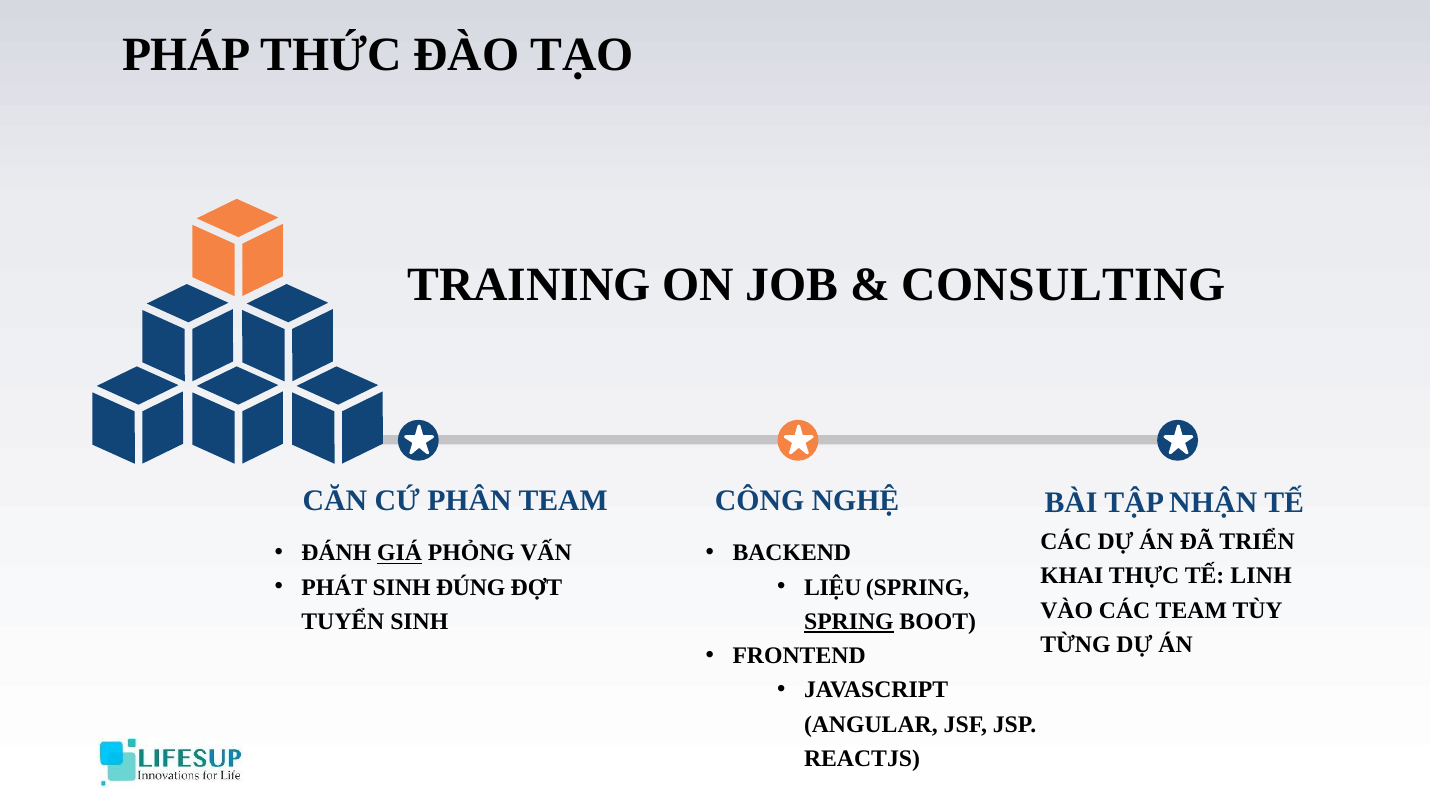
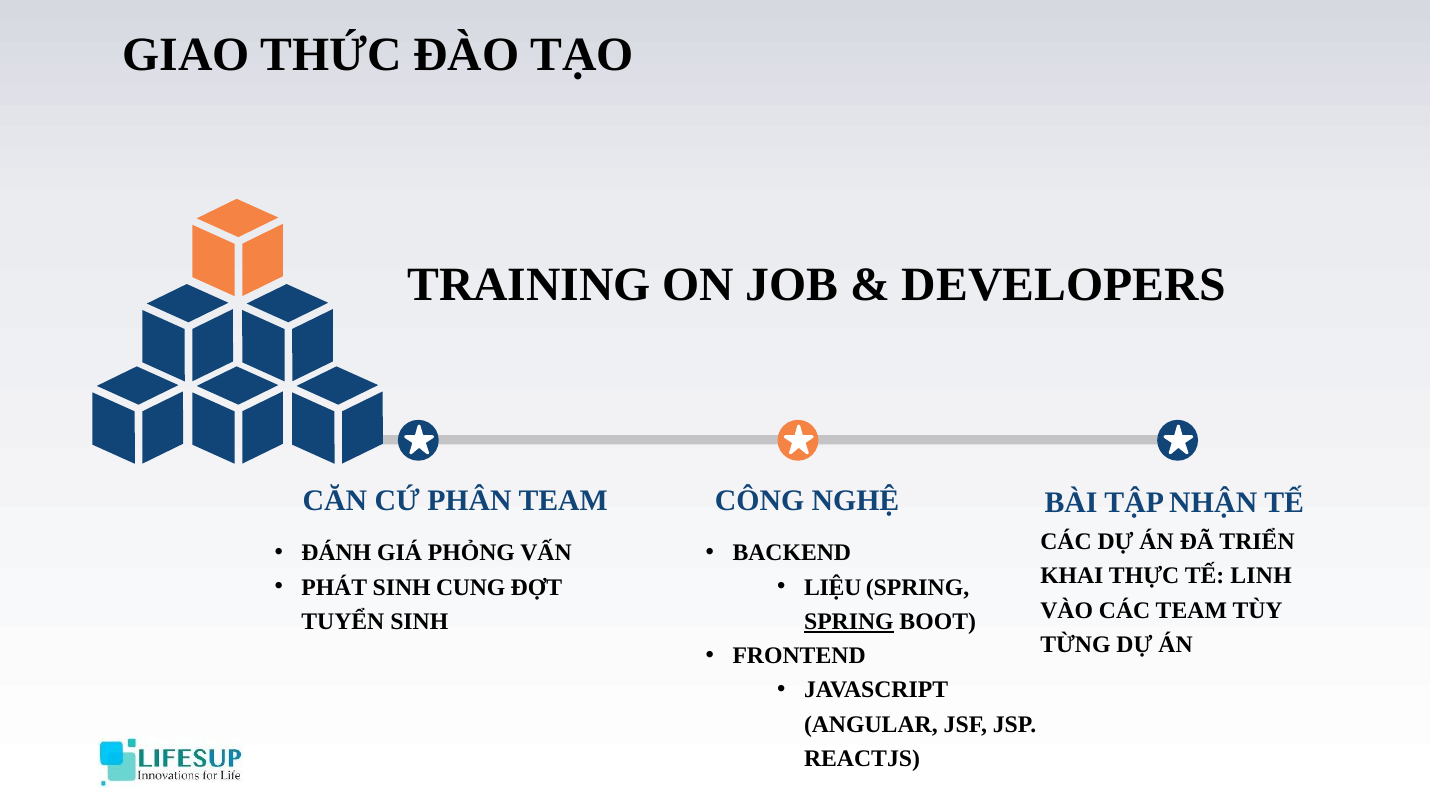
PHÁP: PHÁP -> GIAO
CONSULTING: CONSULTING -> DEVELOPERS
GIÁ underline: present -> none
ĐÚNG: ĐÚNG -> CUNG
